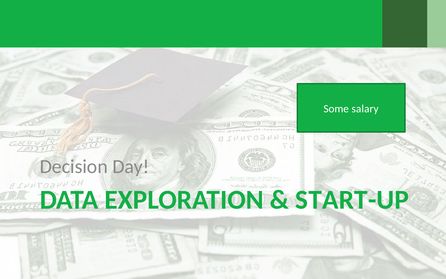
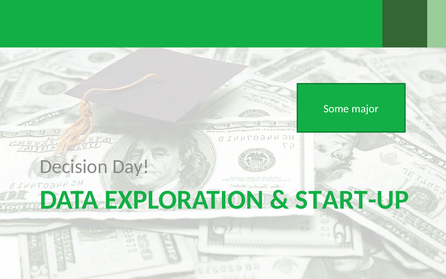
salary: salary -> major
